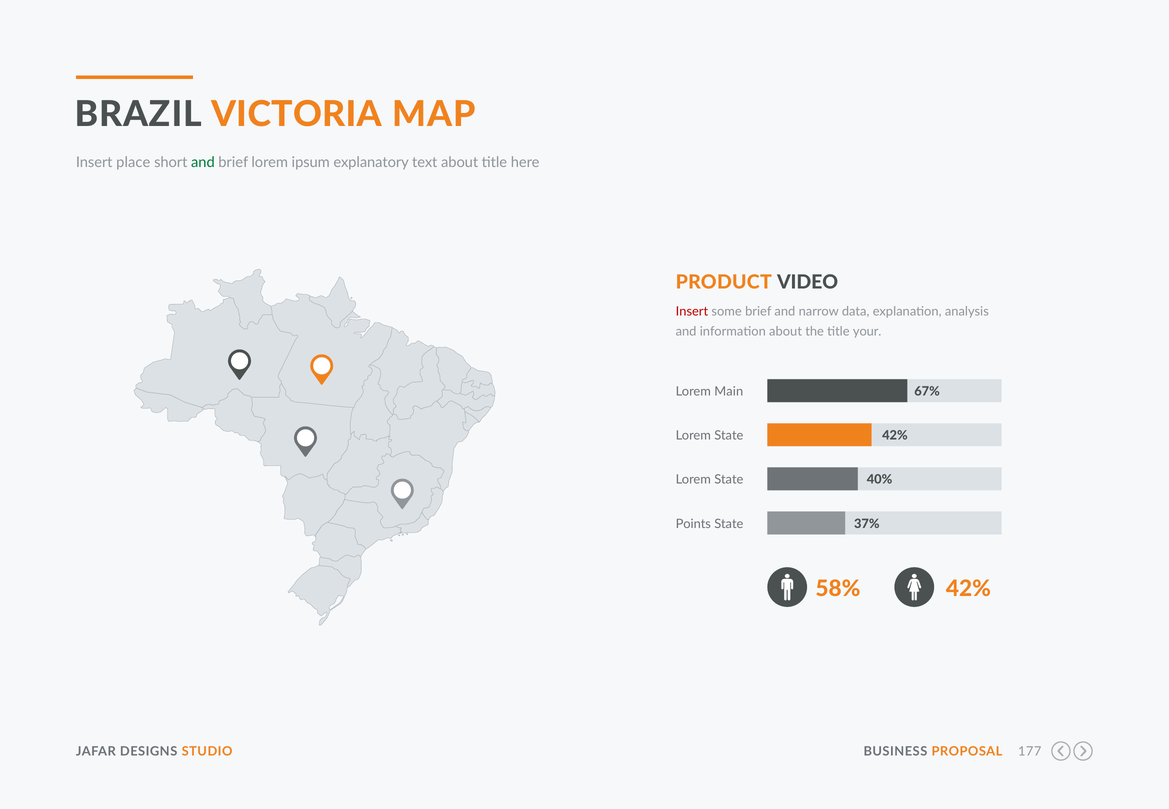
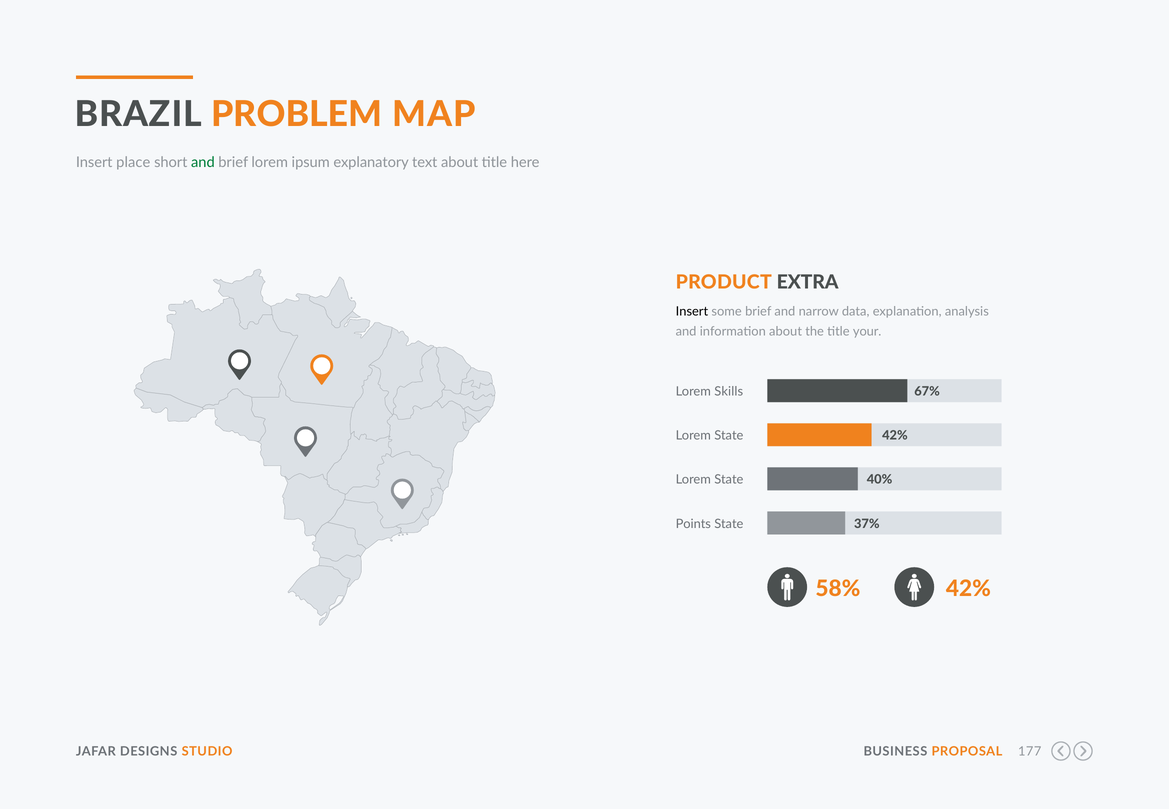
VICTORIA: VICTORIA -> PROBLEM
VIDEO: VIDEO -> EXTRA
Insert at (692, 311) colour: red -> black
Main: Main -> Skills
